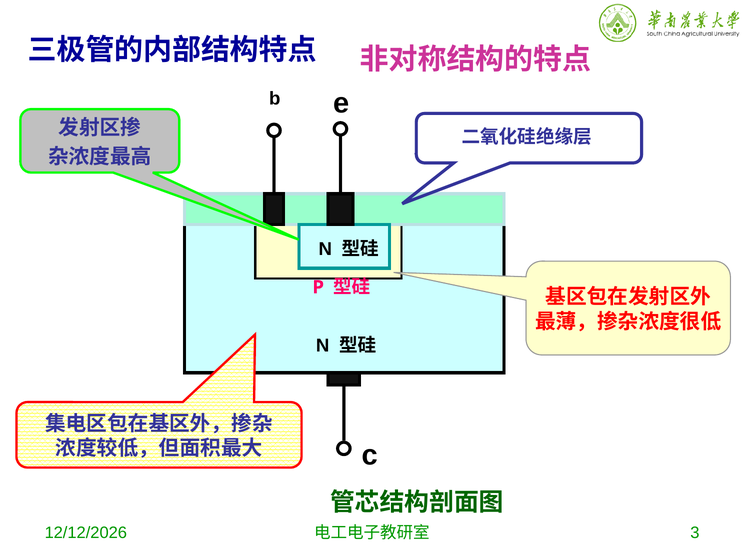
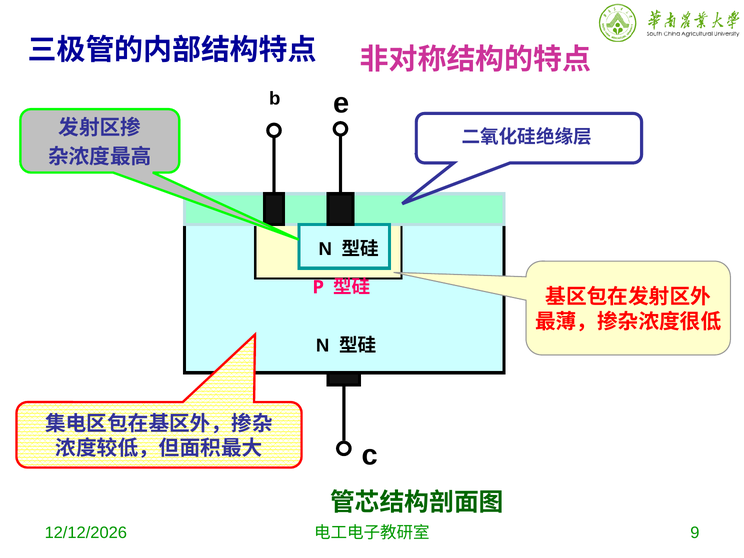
3: 3 -> 9
